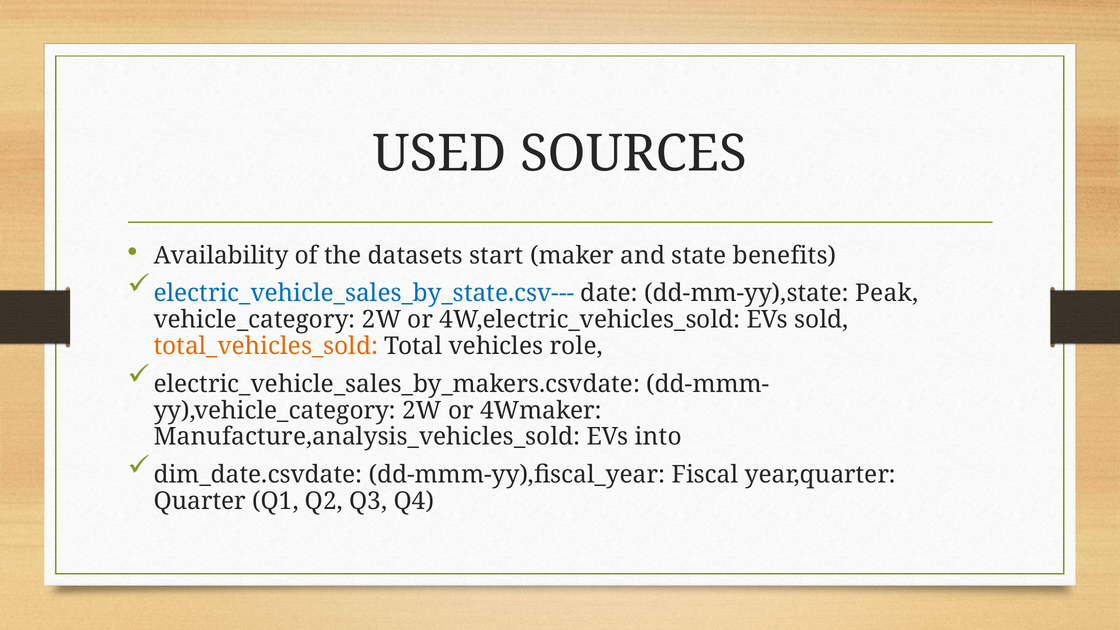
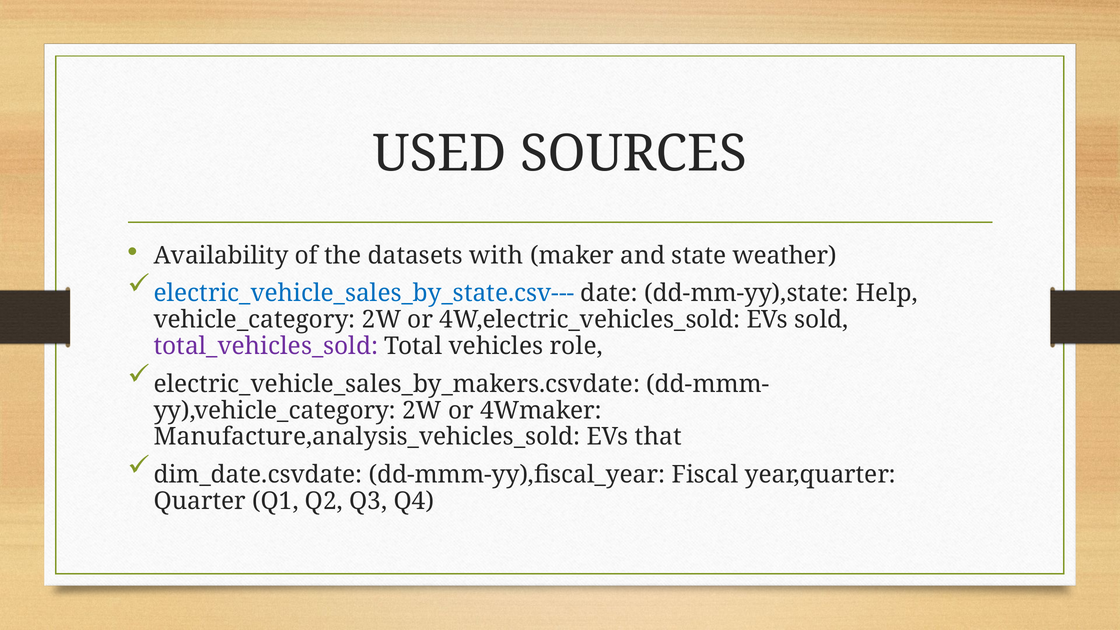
start: start -> with
benefits: benefits -> weather
Peak: Peak -> Help
total_vehicles_sold colour: orange -> purple
into: into -> that
